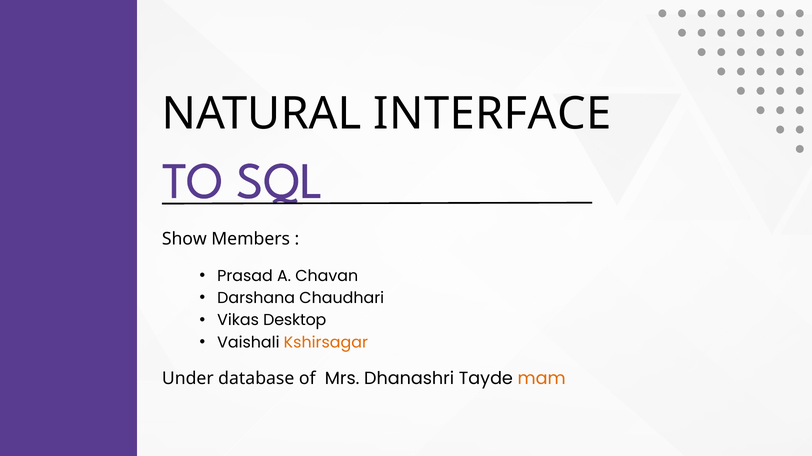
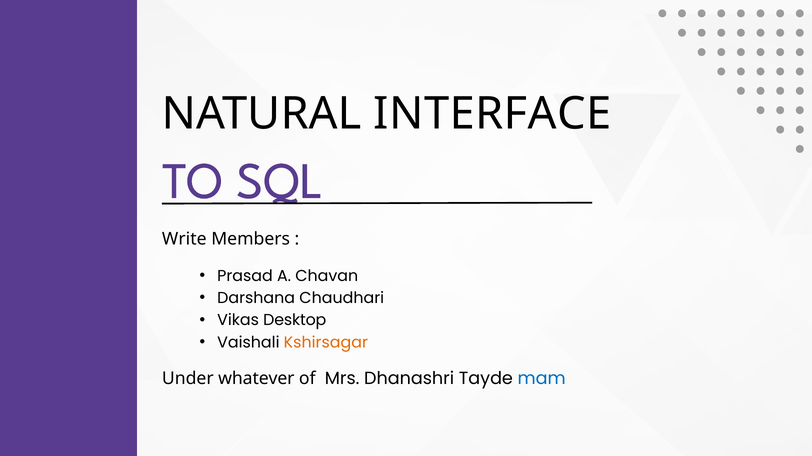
Show: Show -> Write
database: database -> whatever
mam colour: orange -> blue
